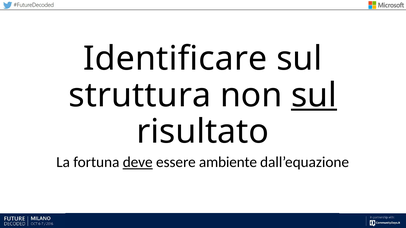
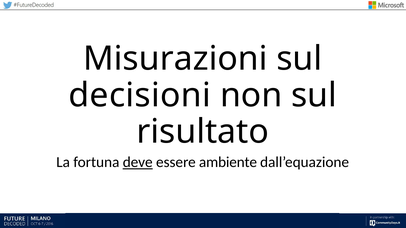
Identificare: Identificare -> Misurazioni
struttura: struttura -> decisioni
sul at (314, 95) underline: present -> none
